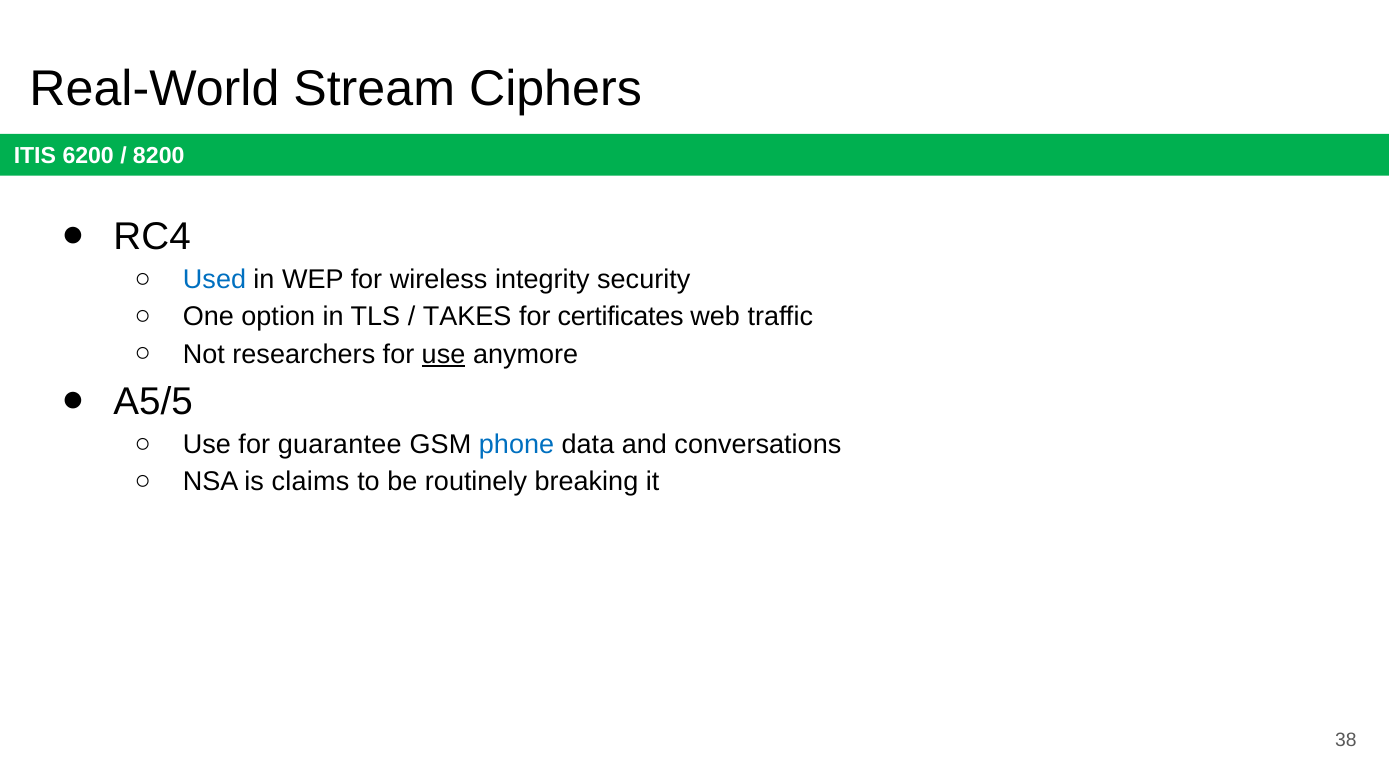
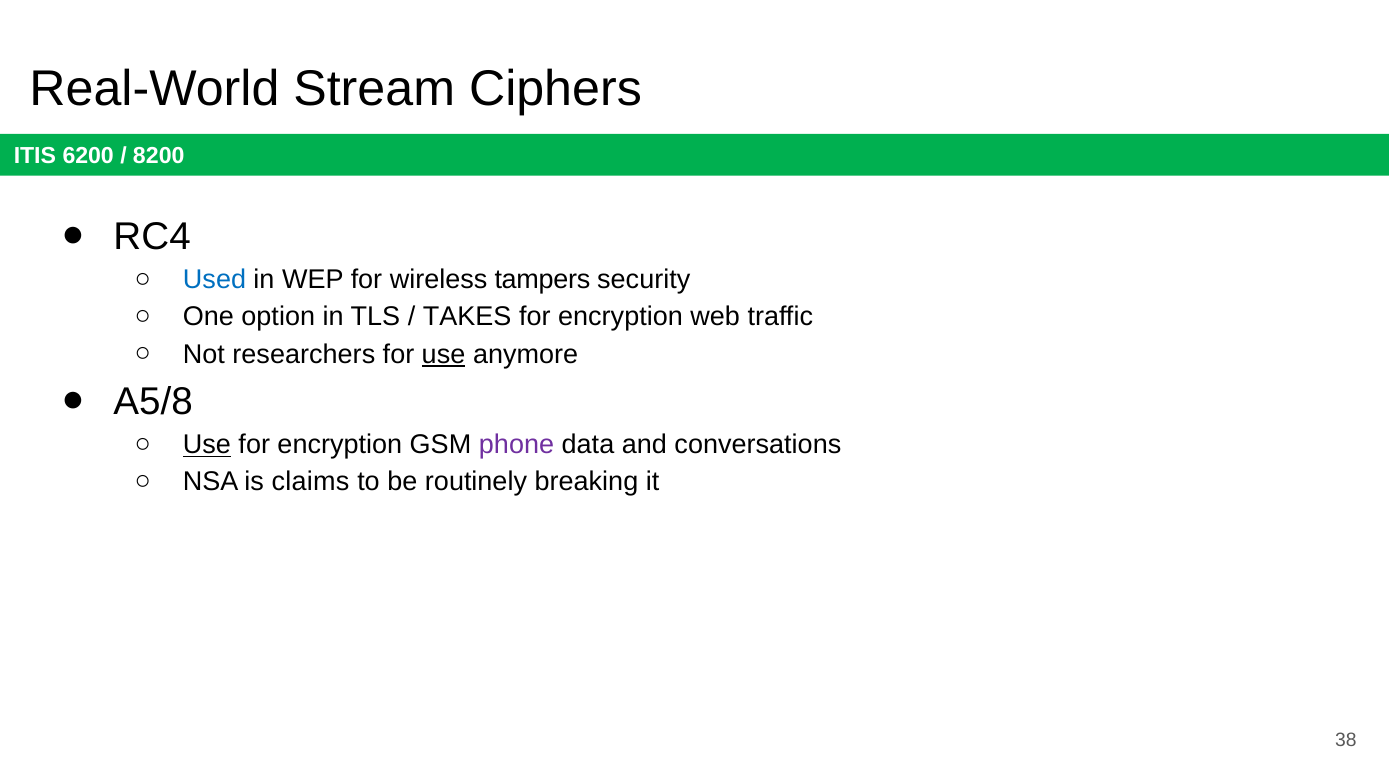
integrity: integrity -> tampers
certificates at (621, 317): certificates -> encryption
A5/5: A5/5 -> A5/8
Use at (207, 444) underline: none -> present
guarantee at (340, 444): guarantee -> encryption
phone colour: blue -> purple
